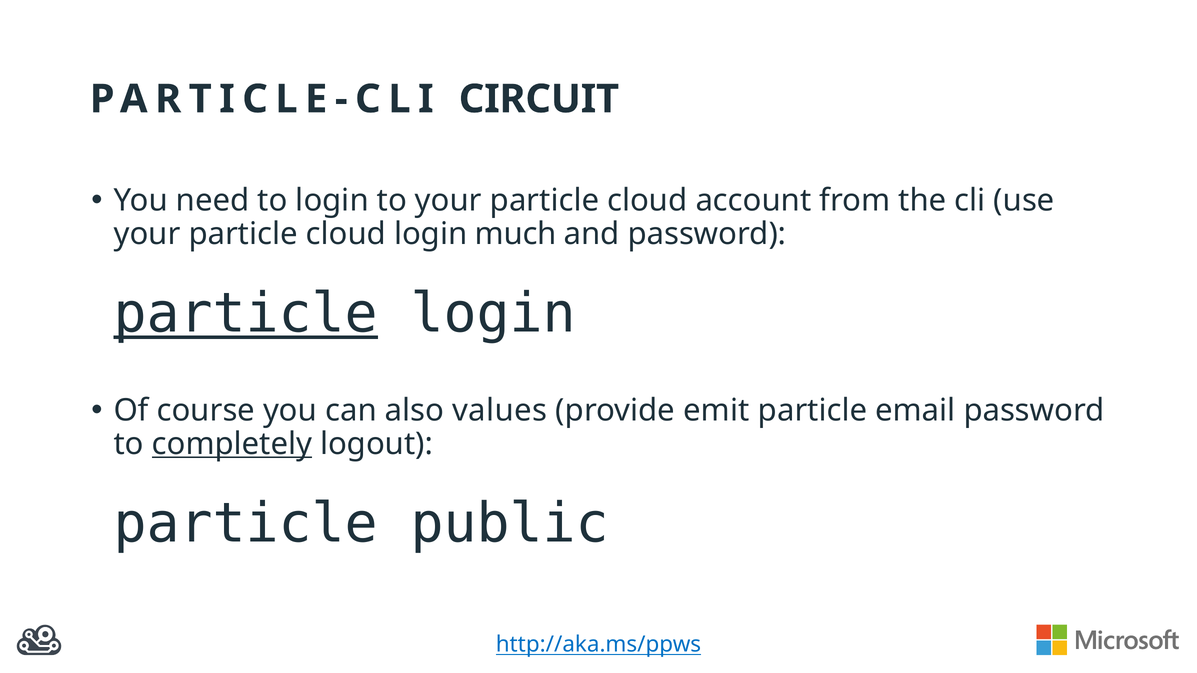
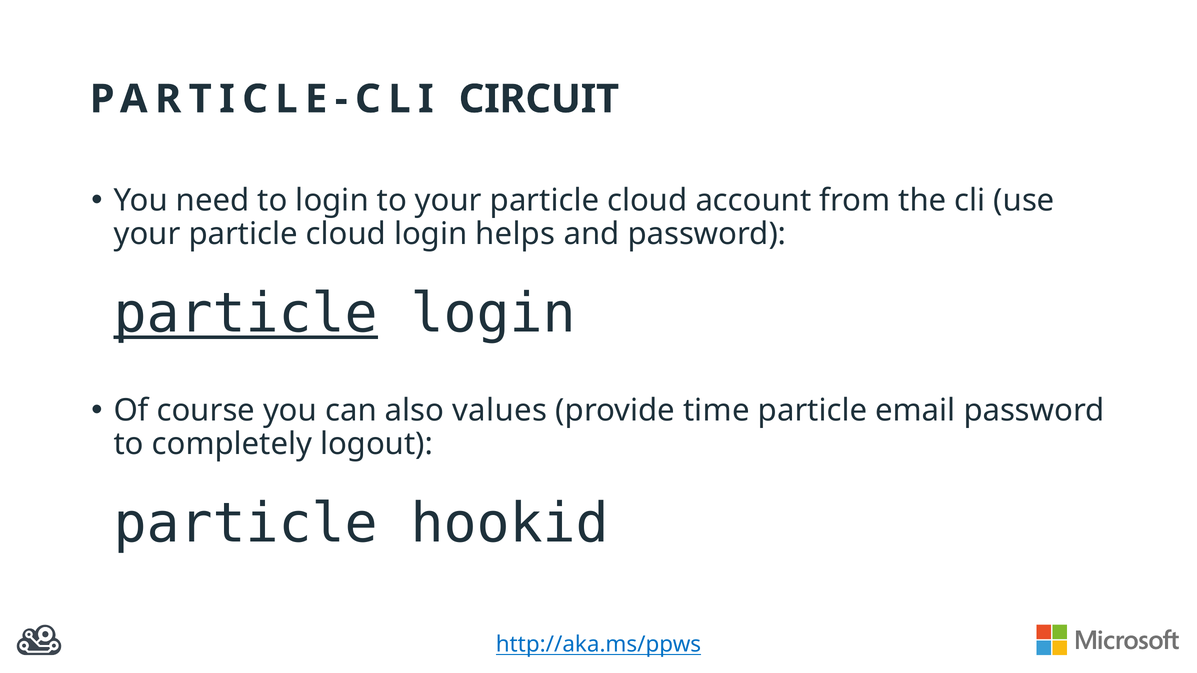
much: much -> helps
emit: emit -> time
completely underline: present -> none
public: public -> hookid
